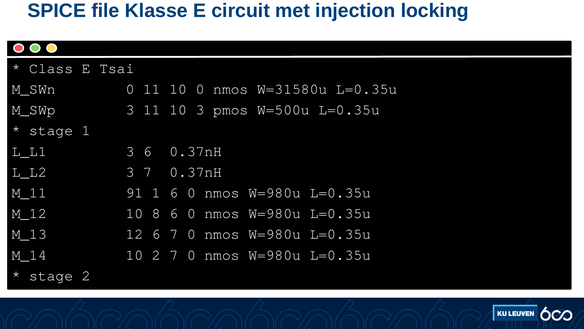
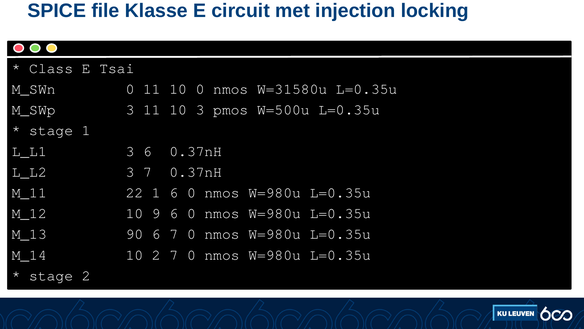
91: 91 -> 22
8: 8 -> 9
12: 12 -> 90
